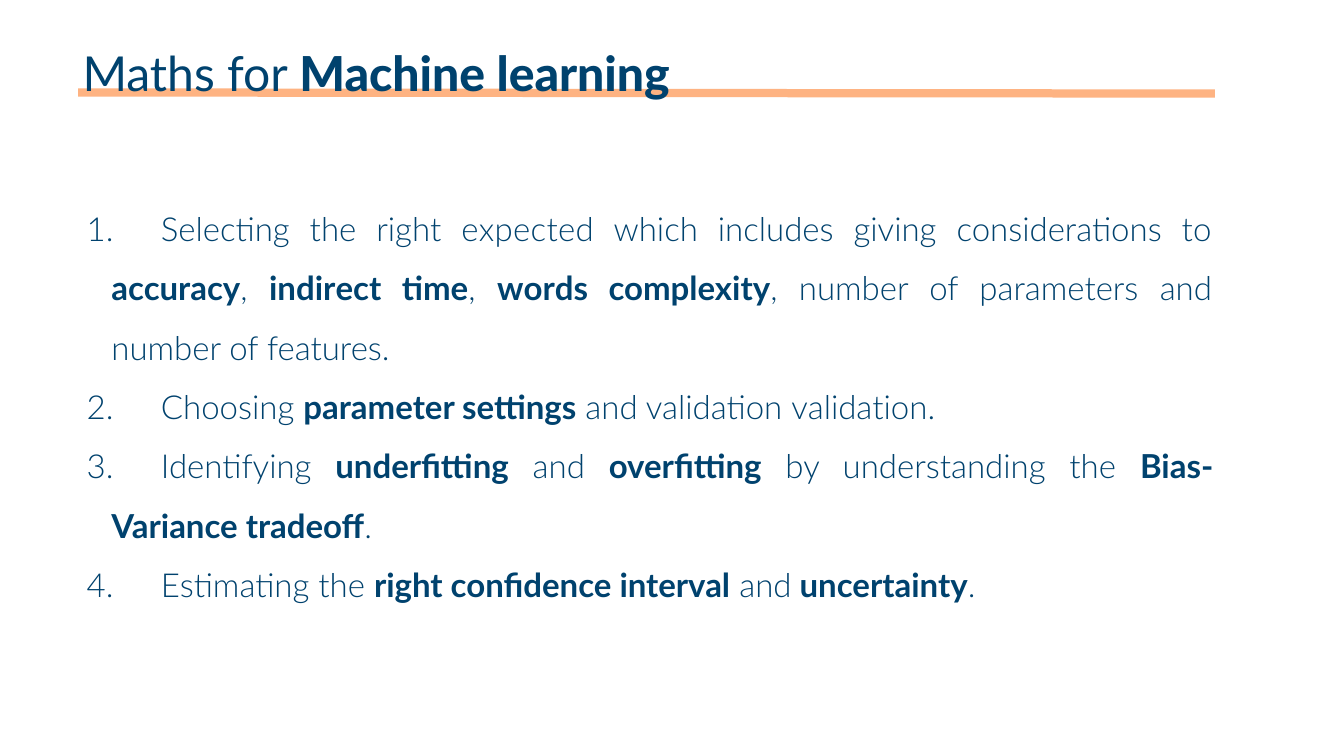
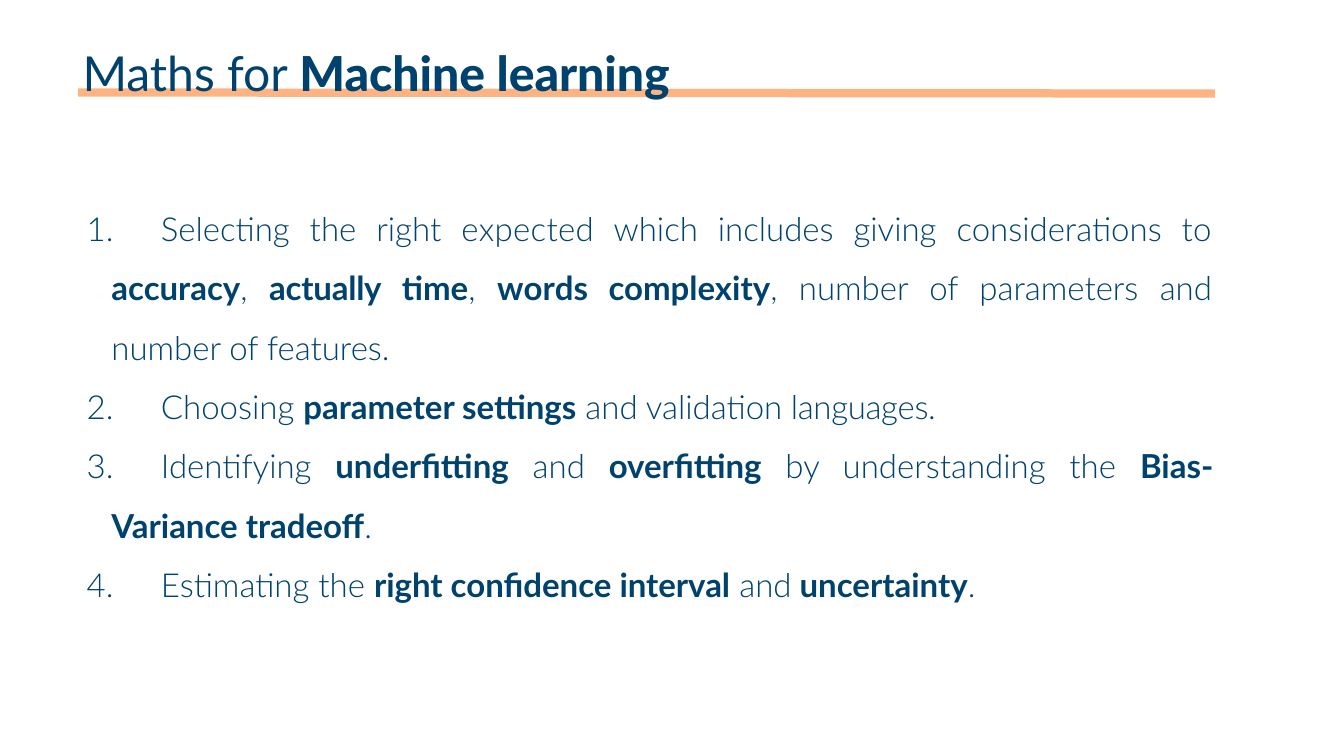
indirect: indirect -> actually
validation validation: validation -> languages
